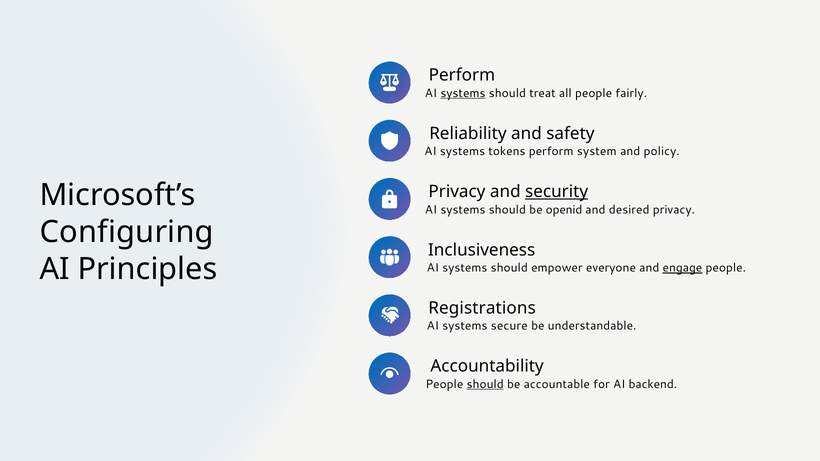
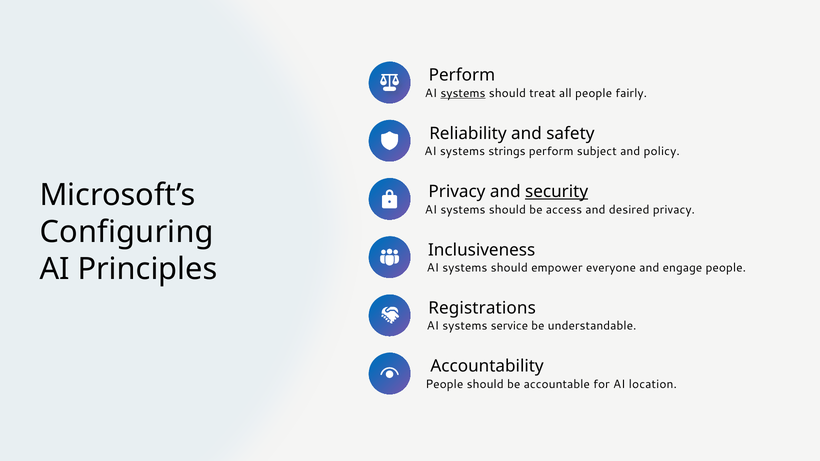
tokens: tokens -> strings
system: system -> subject
openid: openid -> access
engage underline: present -> none
secure: secure -> service
should at (485, 384) underline: present -> none
backend: backend -> location
